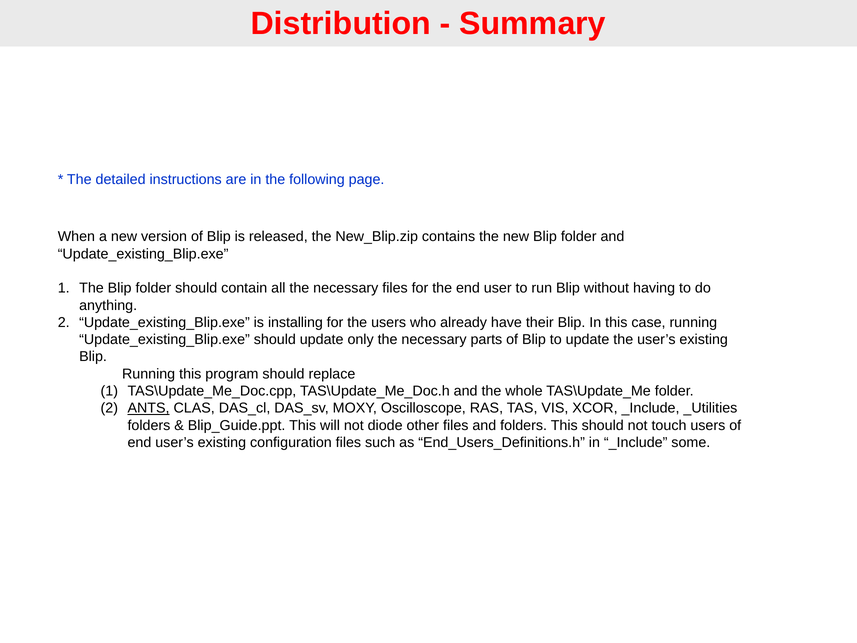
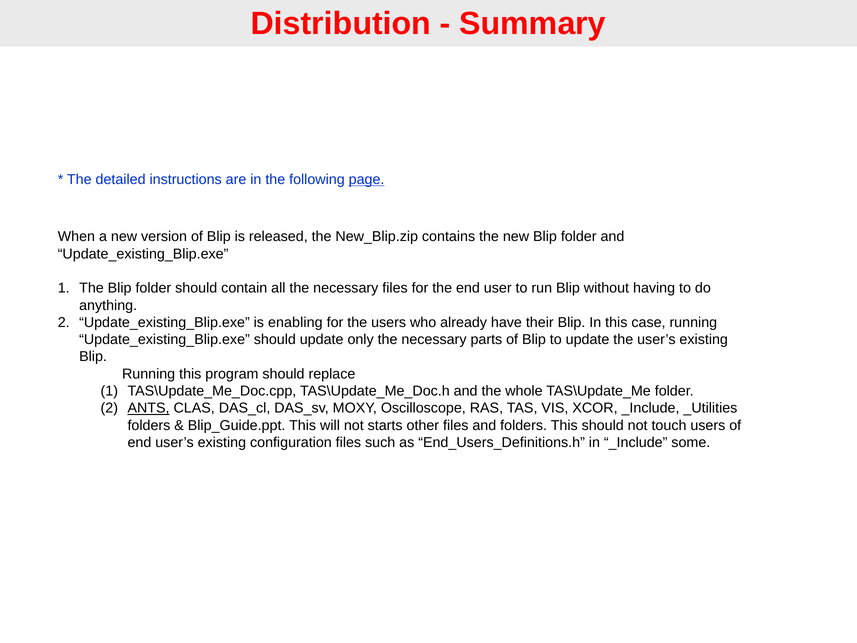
page underline: none -> present
installing: installing -> enabling
diode: diode -> starts
